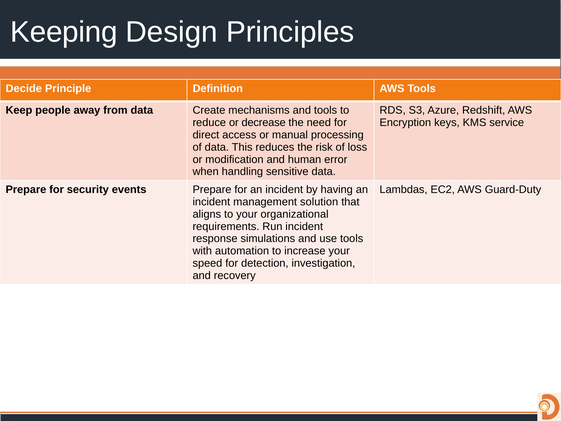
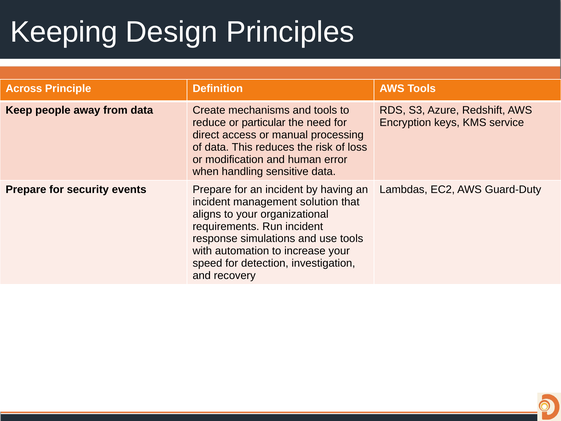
Decide: Decide -> Across
decrease: decrease -> particular
